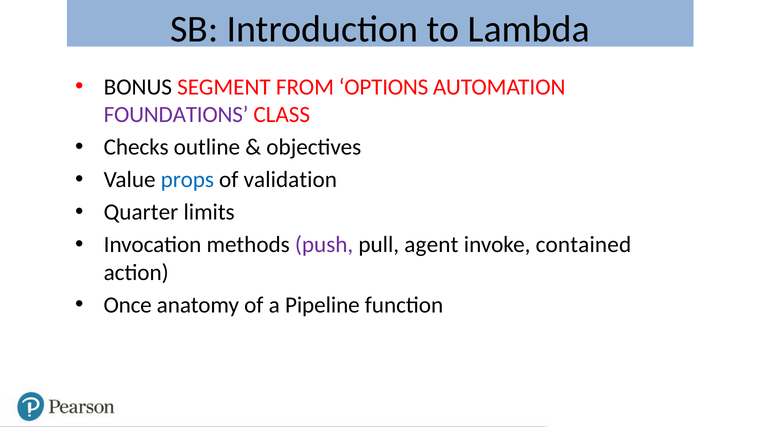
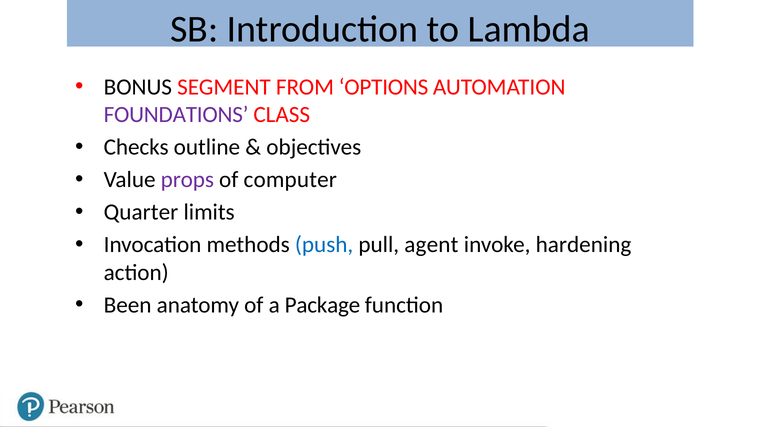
props colour: blue -> purple
validation: validation -> computer
push colour: purple -> blue
contained: contained -> hardening
Once: Once -> Been
Pipeline: Pipeline -> Package
